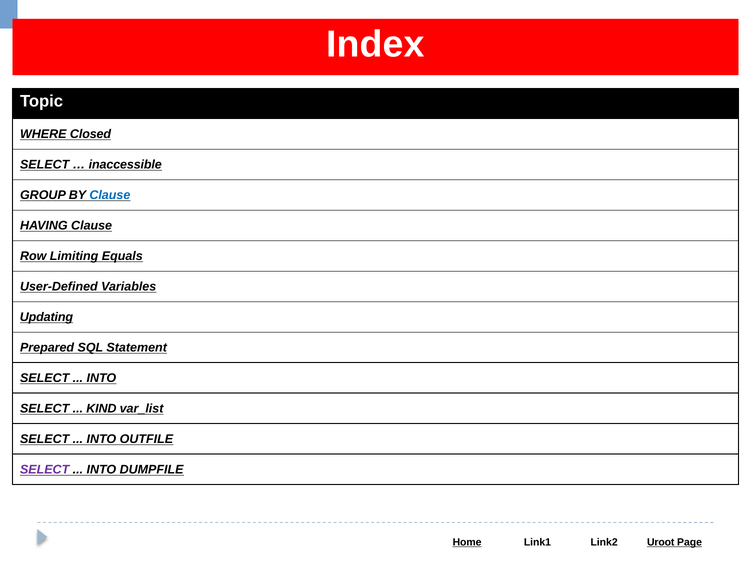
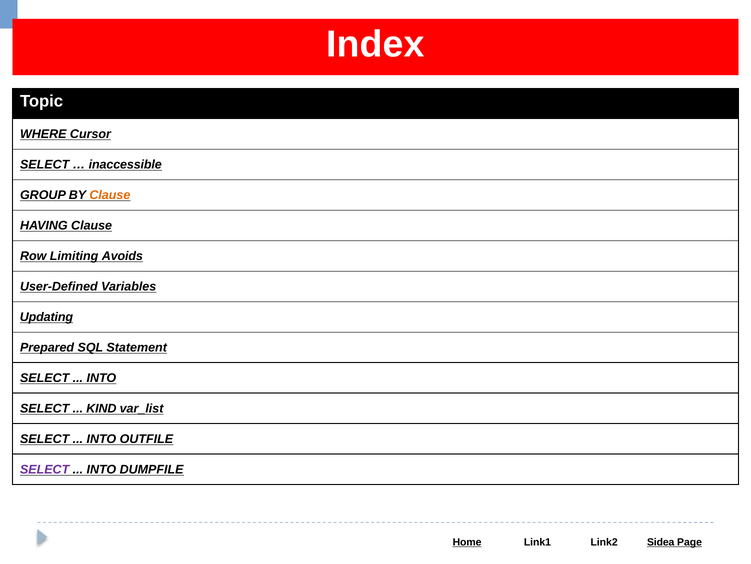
Closed: Closed -> Cursor
Clause at (110, 195) colour: blue -> orange
Equals: Equals -> Avoids
Uroot: Uroot -> Sidea
